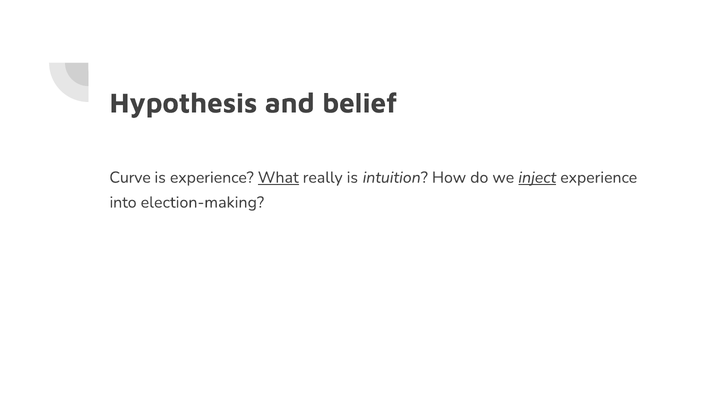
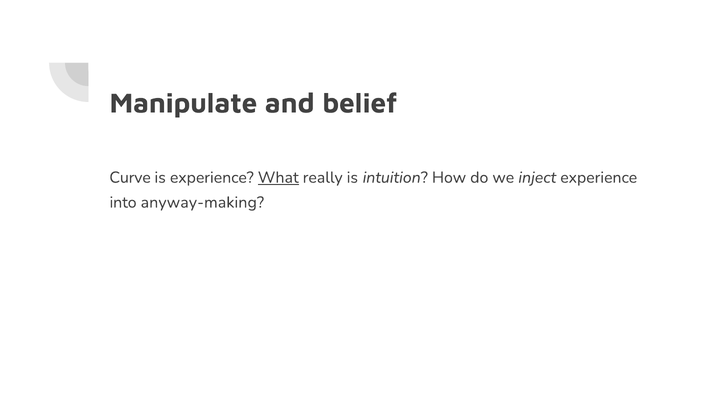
Hypothesis: Hypothesis -> Manipulate
inject underline: present -> none
election-making: election-making -> anyway-making
